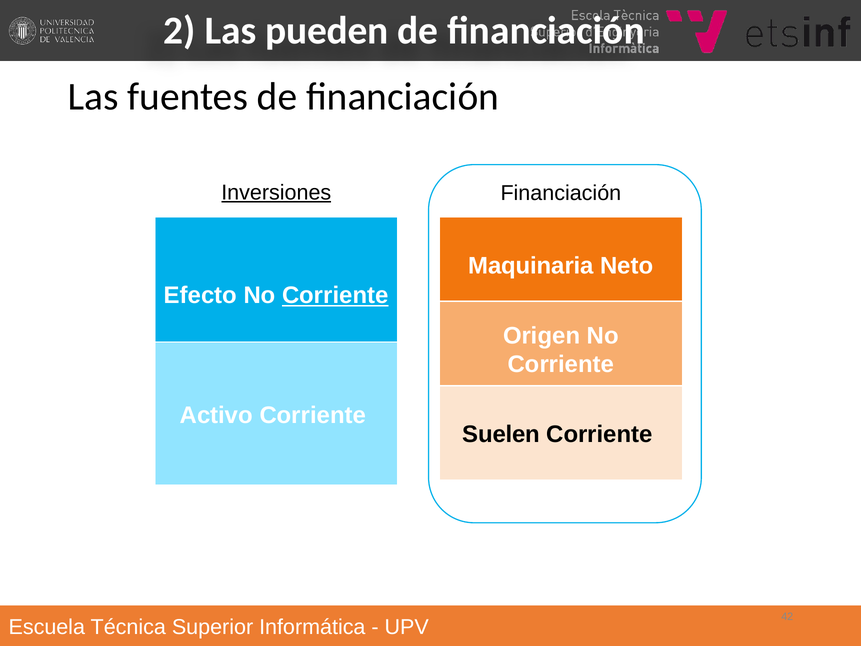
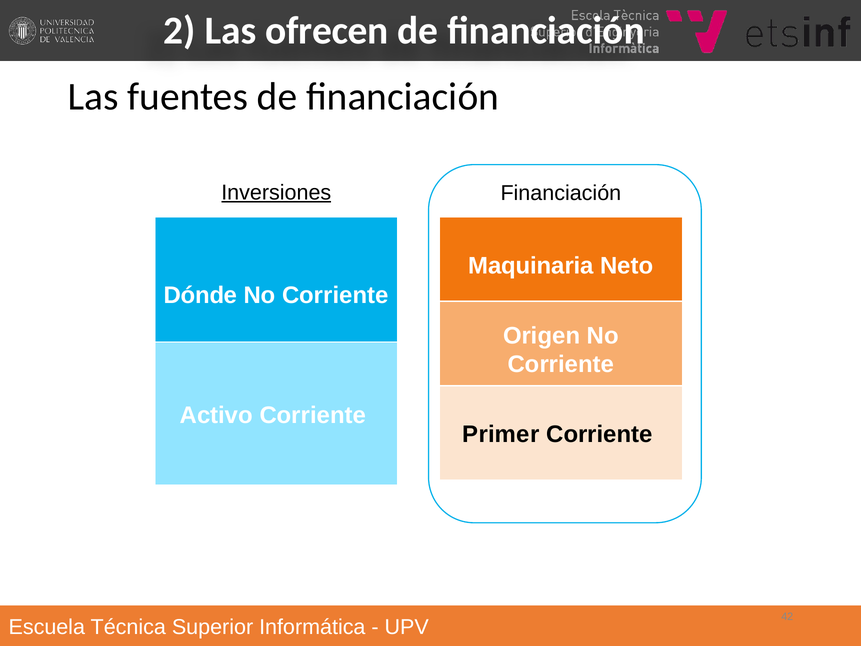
pueden: pueden -> ofrecen
Efecto: Efecto -> Dónde
Corriente at (335, 295) underline: present -> none
Suelen: Suelen -> Primer
